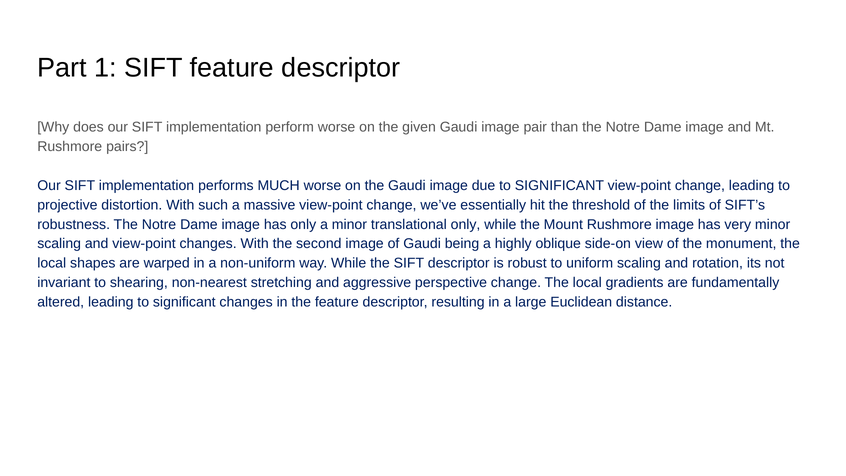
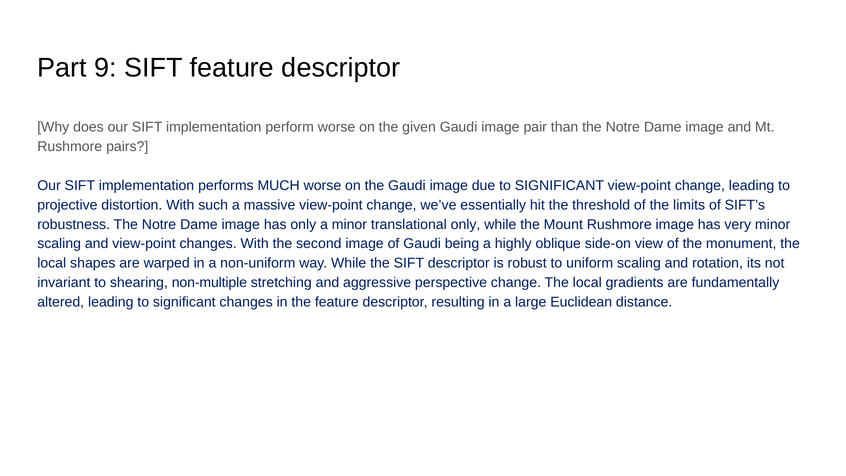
1: 1 -> 9
non-nearest: non-nearest -> non-multiple
